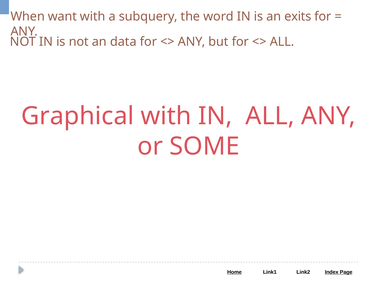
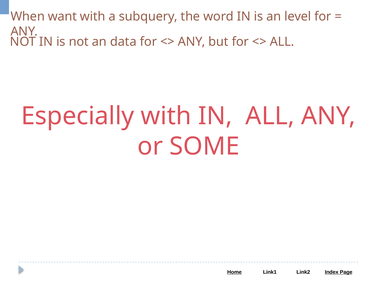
exits: exits -> level
Graphical: Graphical -> Especially
